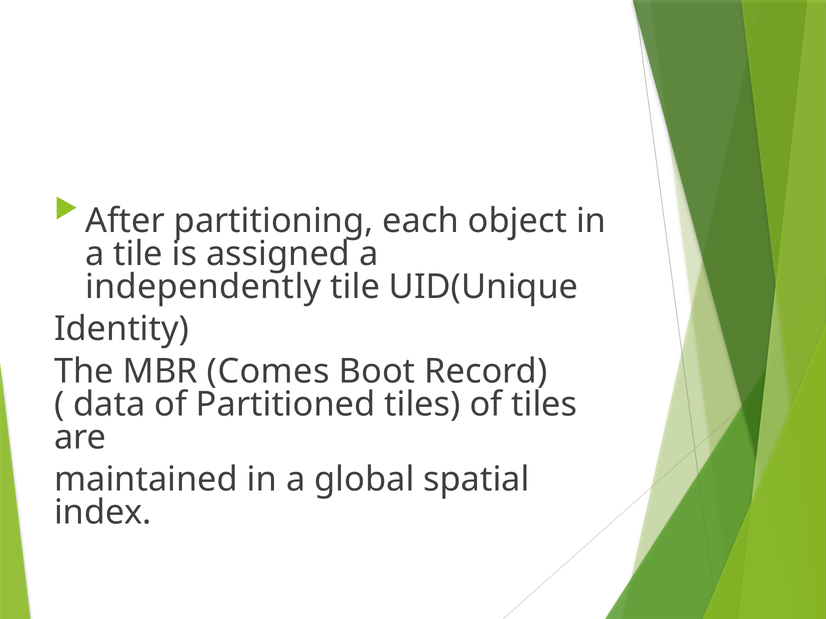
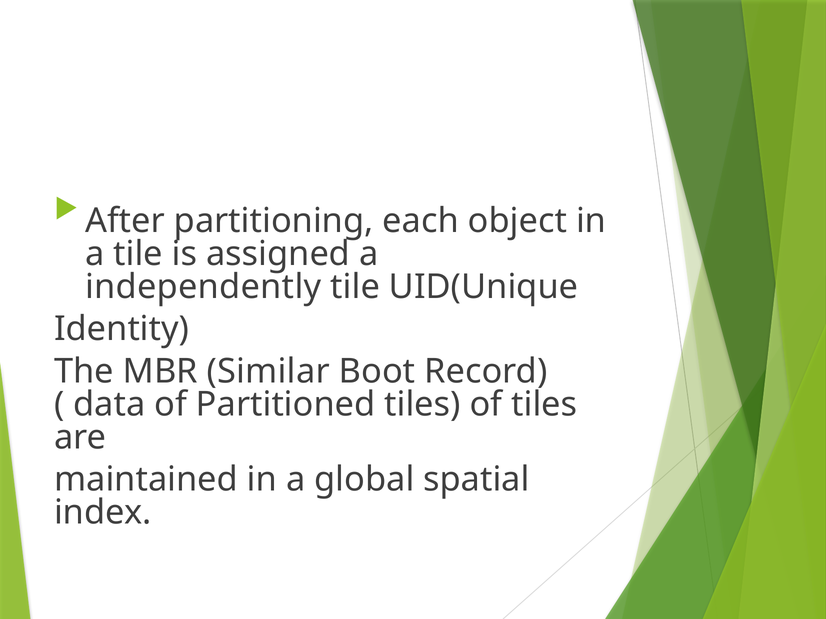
Comes: Comes -> Similar
